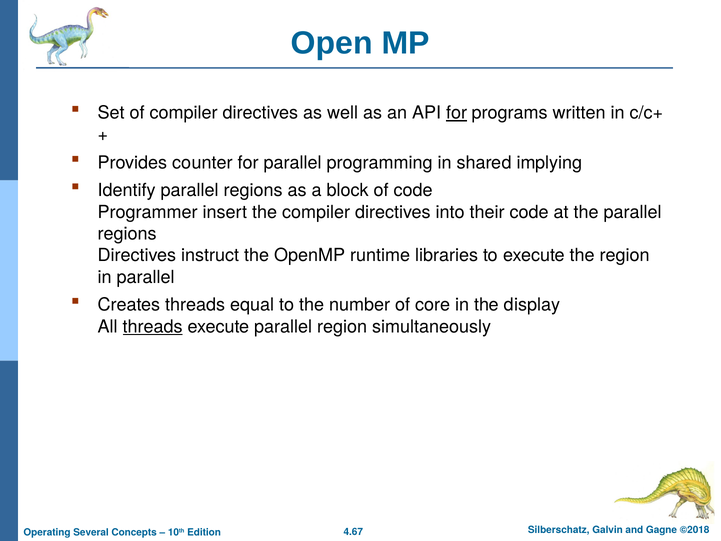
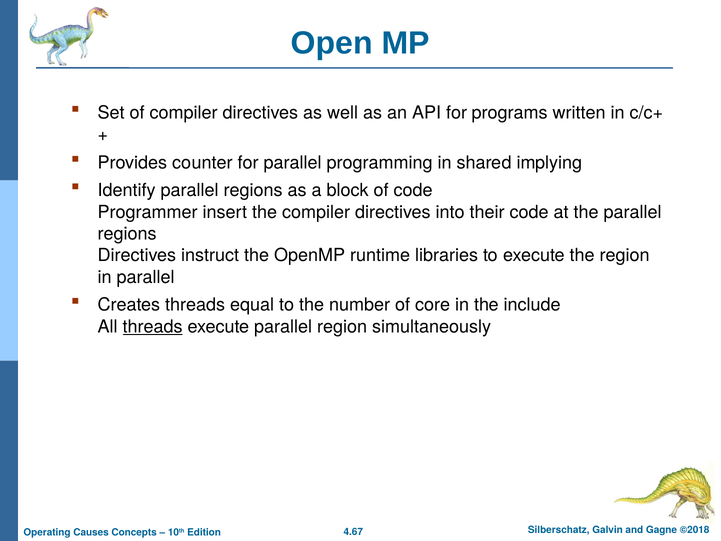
for at (457, 113) underline: present -> none
display: display -> include
Several: Several -> Causes
